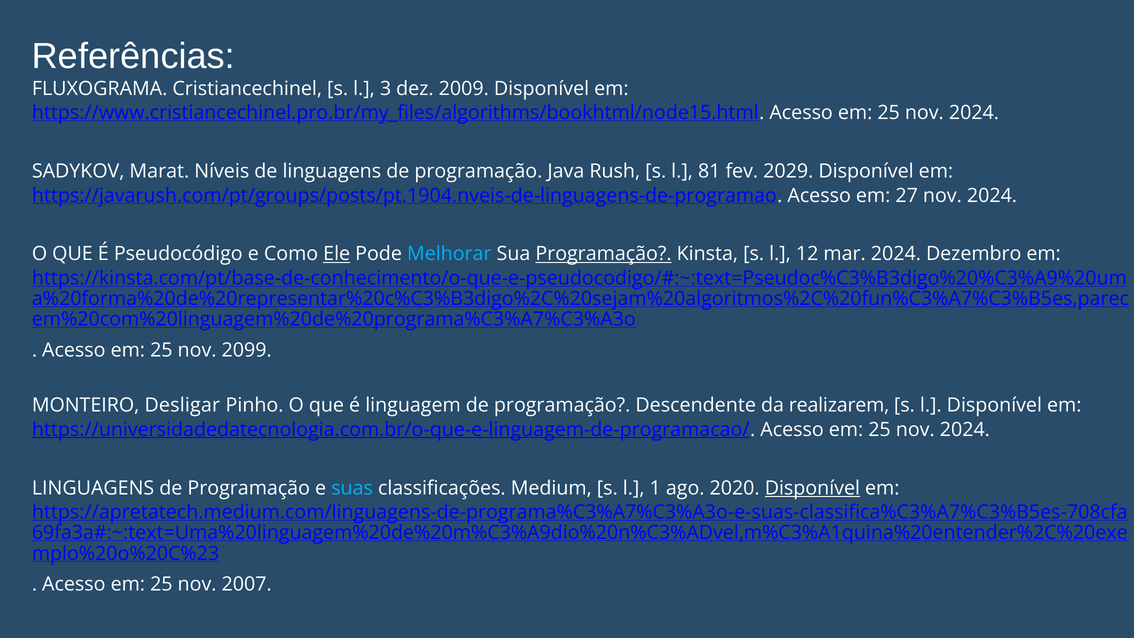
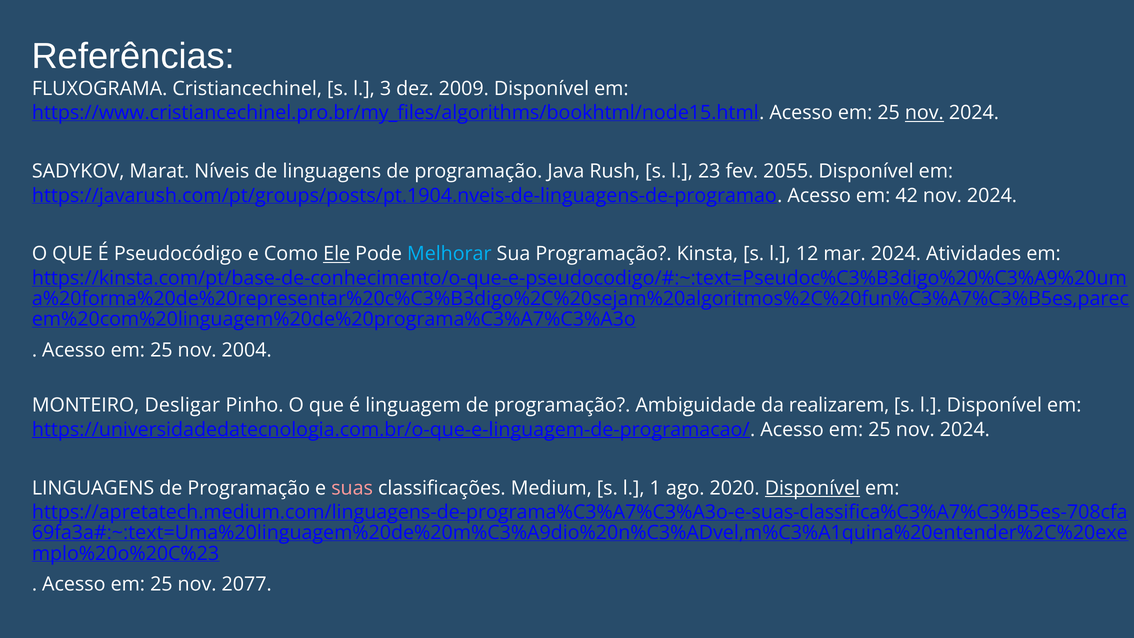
nov at (924, 113) underline: none -> present
81: 81 -> 23
2029: 2029 -> 2055
27: 27 -> 42
Programação at (603, 254) underline: present -> none
Dezembro: Dezembro -> Atividades
2099: 2099 -> 2004
Descendente: Descendente -> Ambiguidade
suas colour: light blue -> pink
2007: 2007 -> 2077
